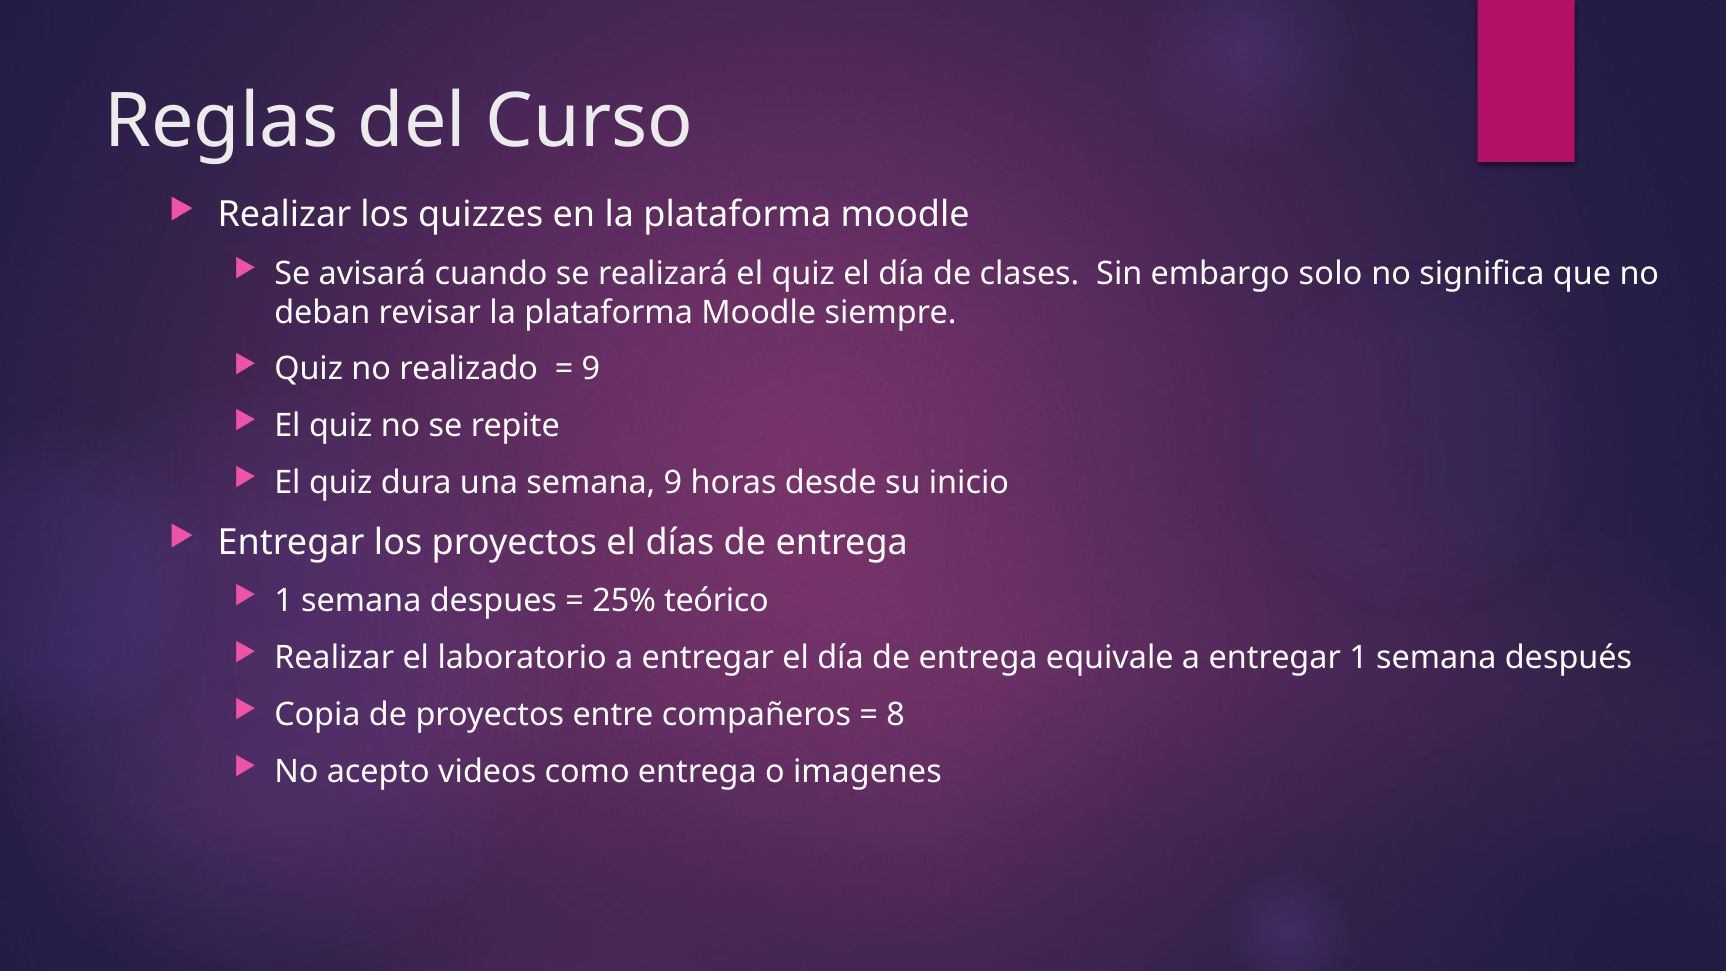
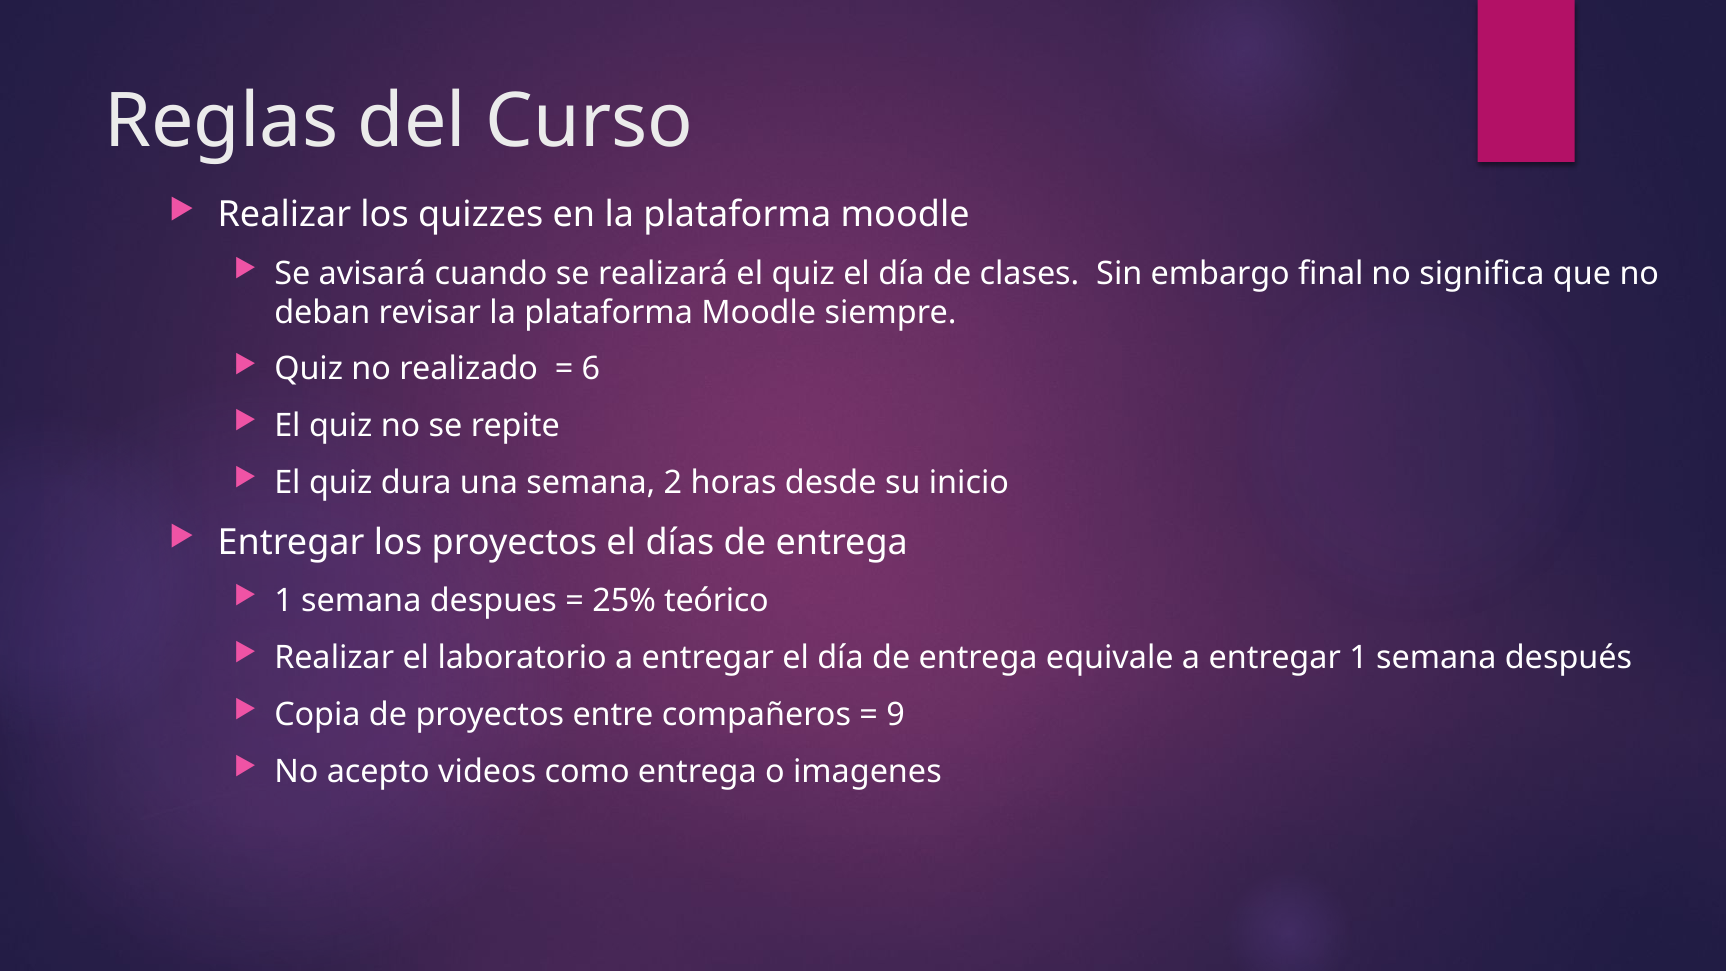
solo: solo -> final
9 at (591, 369): 9 -> 6
semana 9: 9 -> 2
8: 8 -> 9
